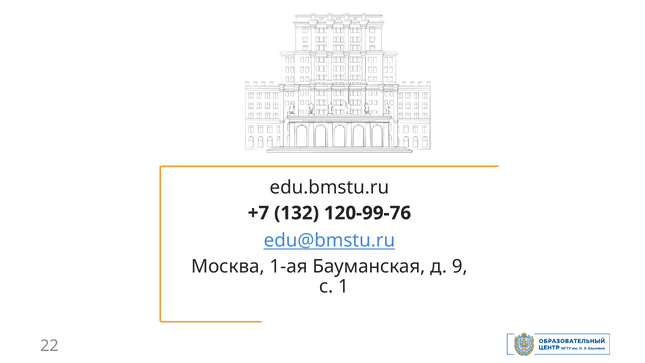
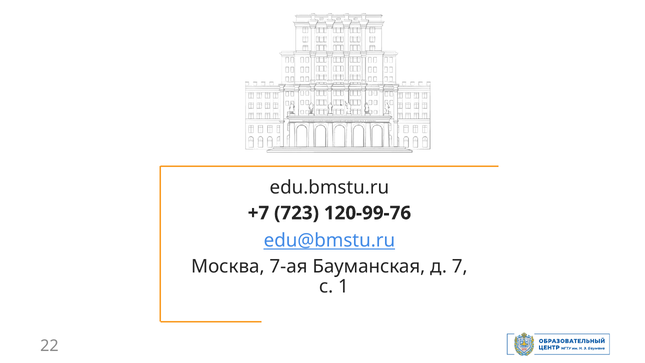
132: 132 -> 723
1-ая: 1-ая -> 7-ая
9: 9 -> 7
